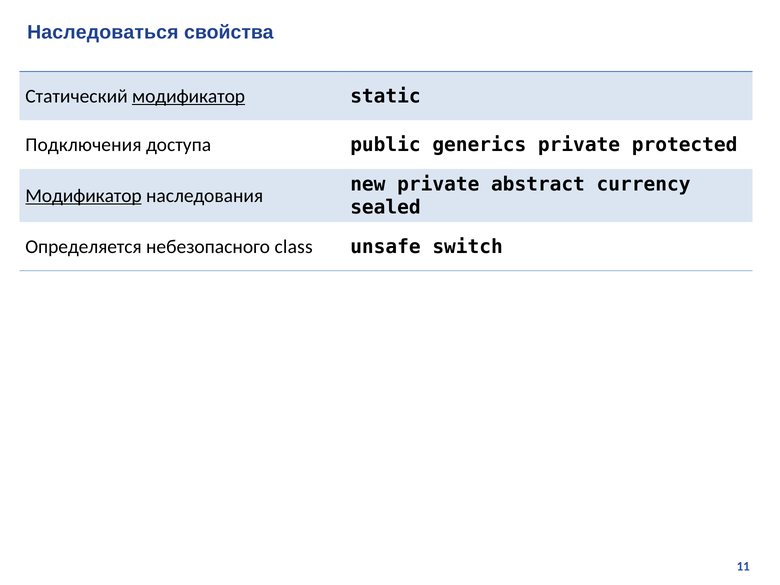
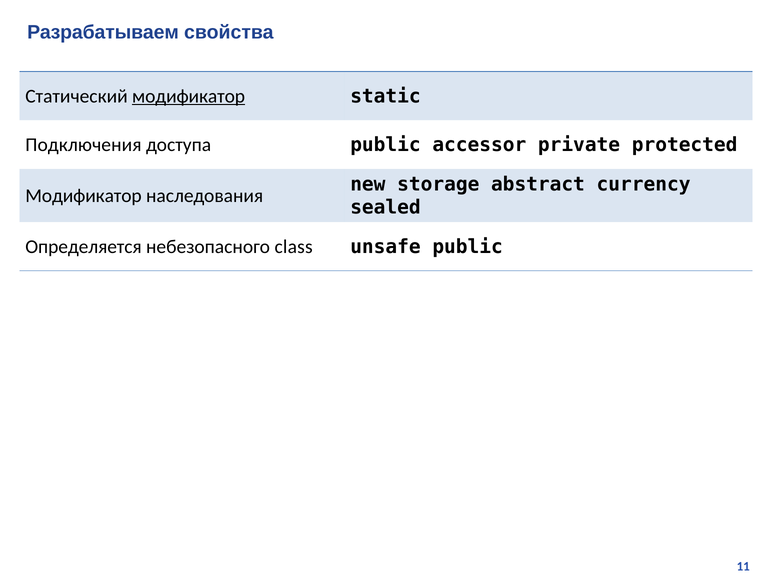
Наследоваться: Наследоваться -> Разрабатываем
generics: generics -> accessor
new private: private -> storage
Модификатор at (84, 196) underline: present -> none
unsafe switch: switch -> public
